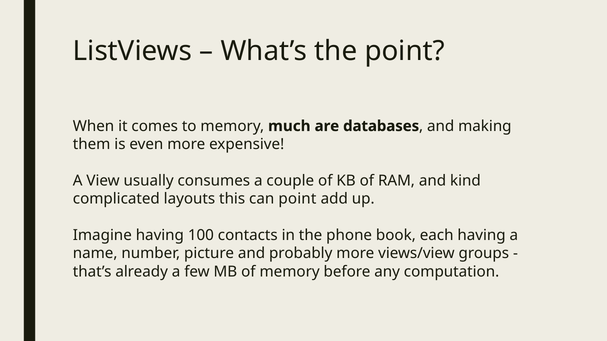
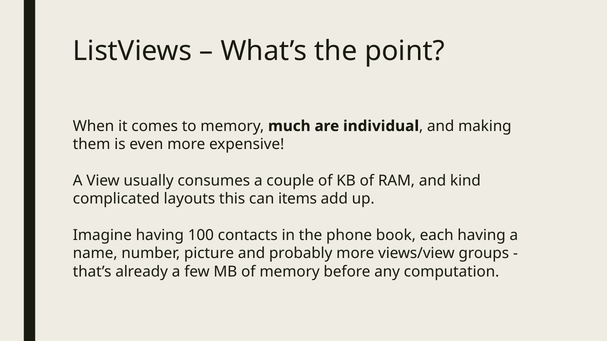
databases: databases -> individual
can point: point -> items
